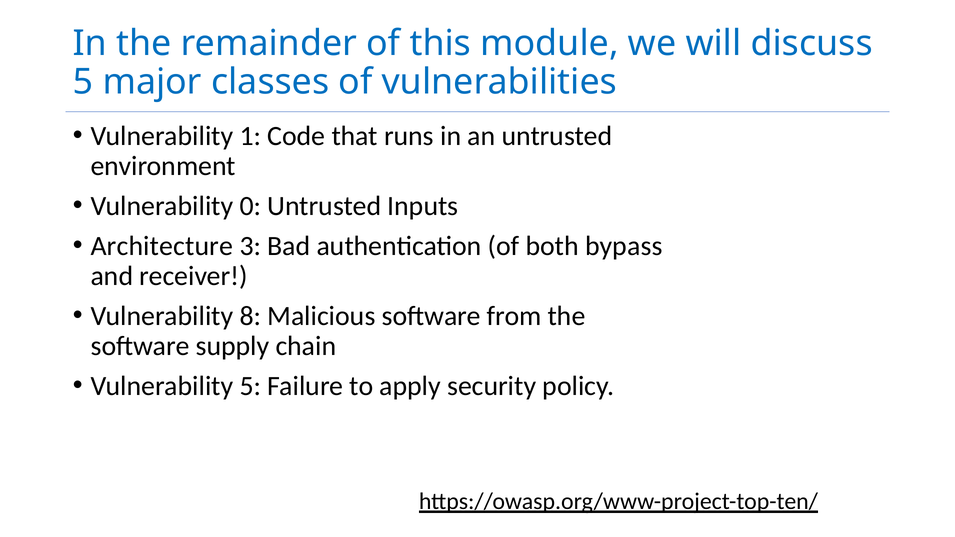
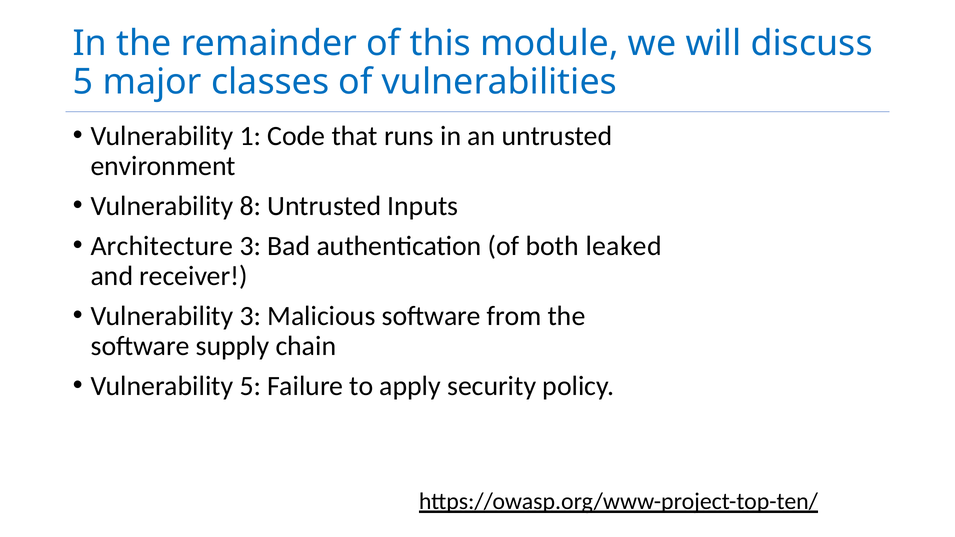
0: 0 -> 8
bypass: bypass -> leaked
Vulnerability 8: 8 -> 3
